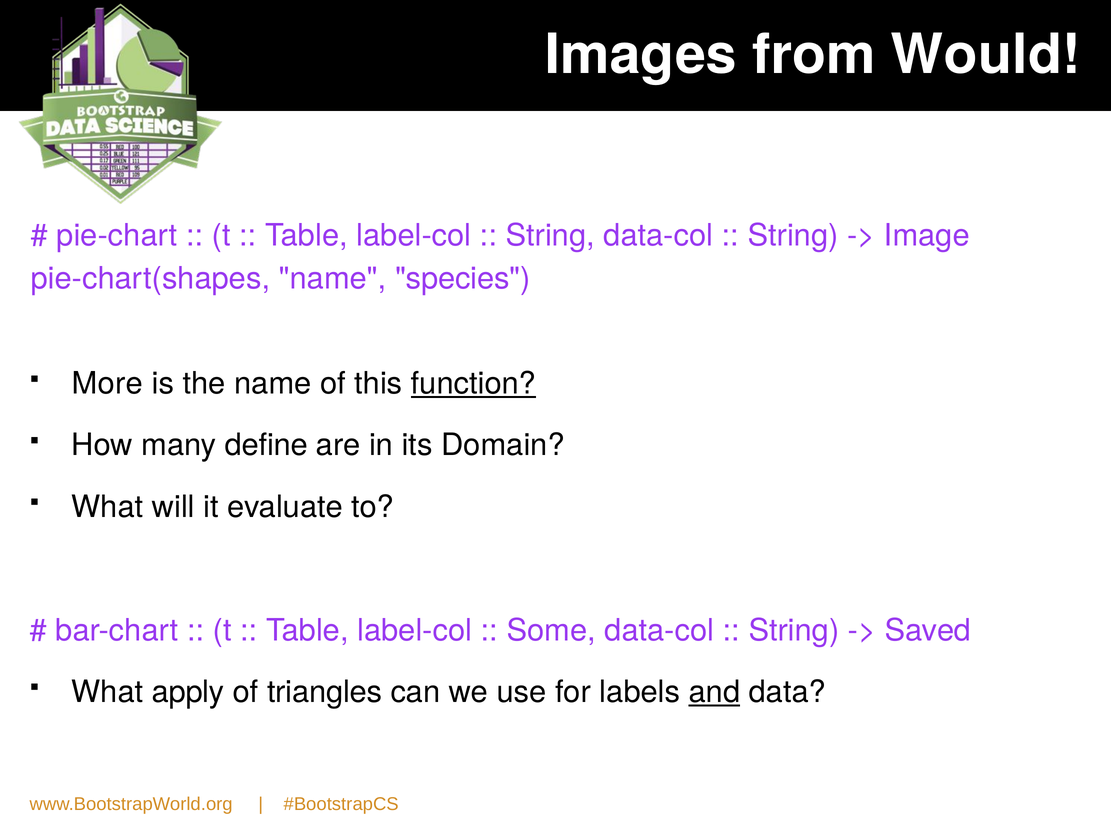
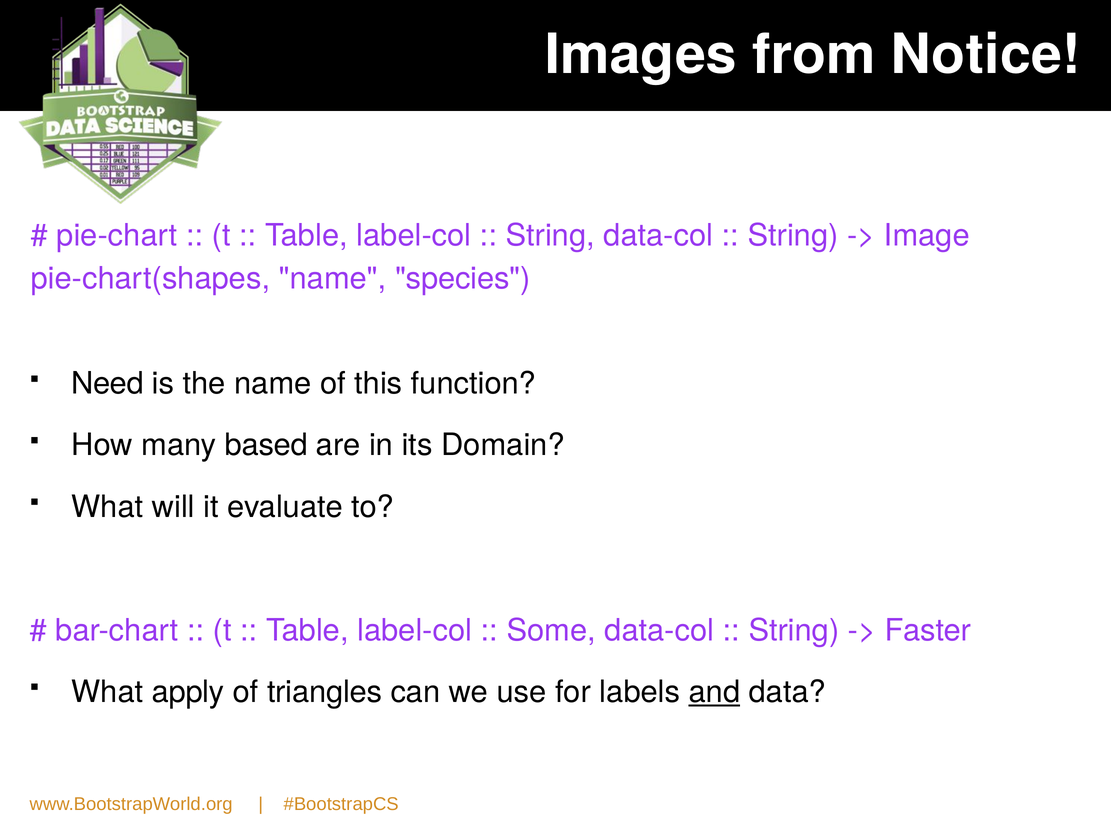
Would: Would -> Notice
More: More -> Need
function underline: present -> none
define: define -> based
Saved: Saved -> Faster
